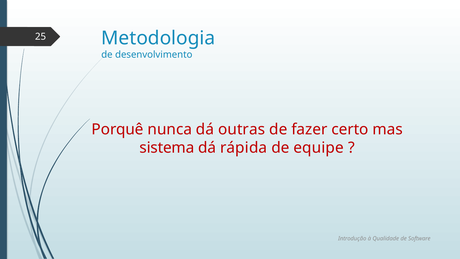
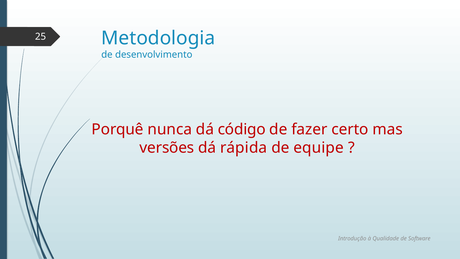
outras: outras -> código
sistema: sistema -> versões
